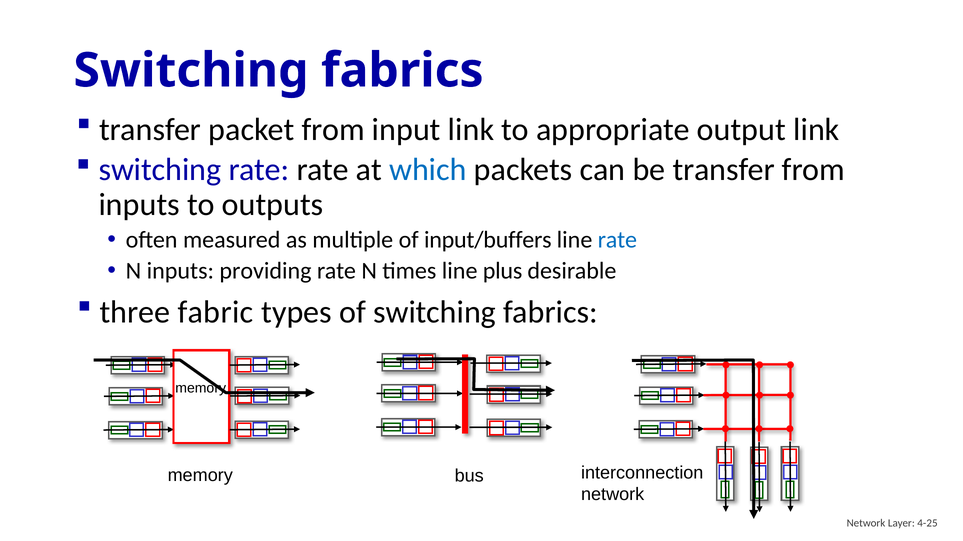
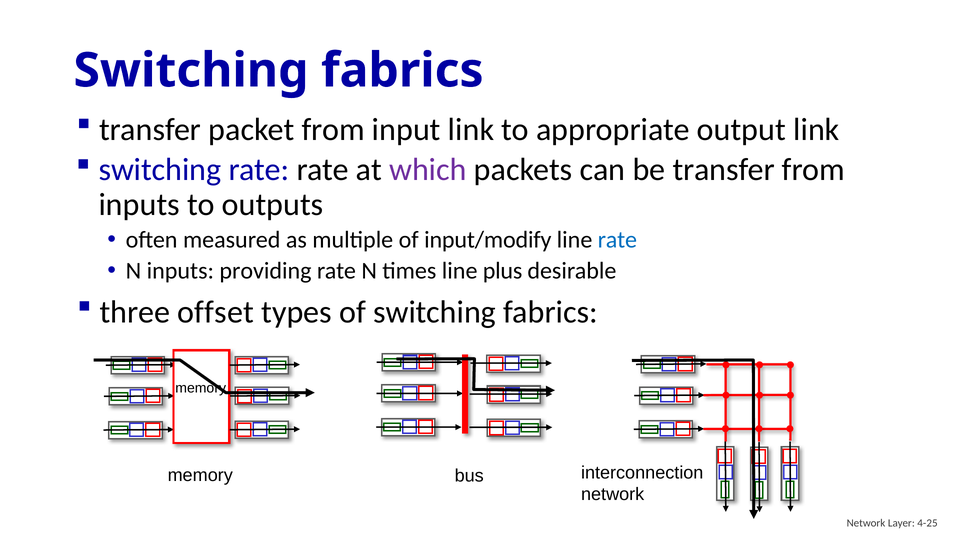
which colour: blue -> purple
input/buffers: input/buffers -> input/modify
fabric: fabric -> offset
